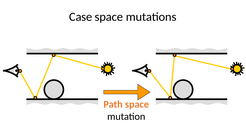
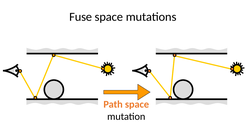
Case: Case -> Fuse
